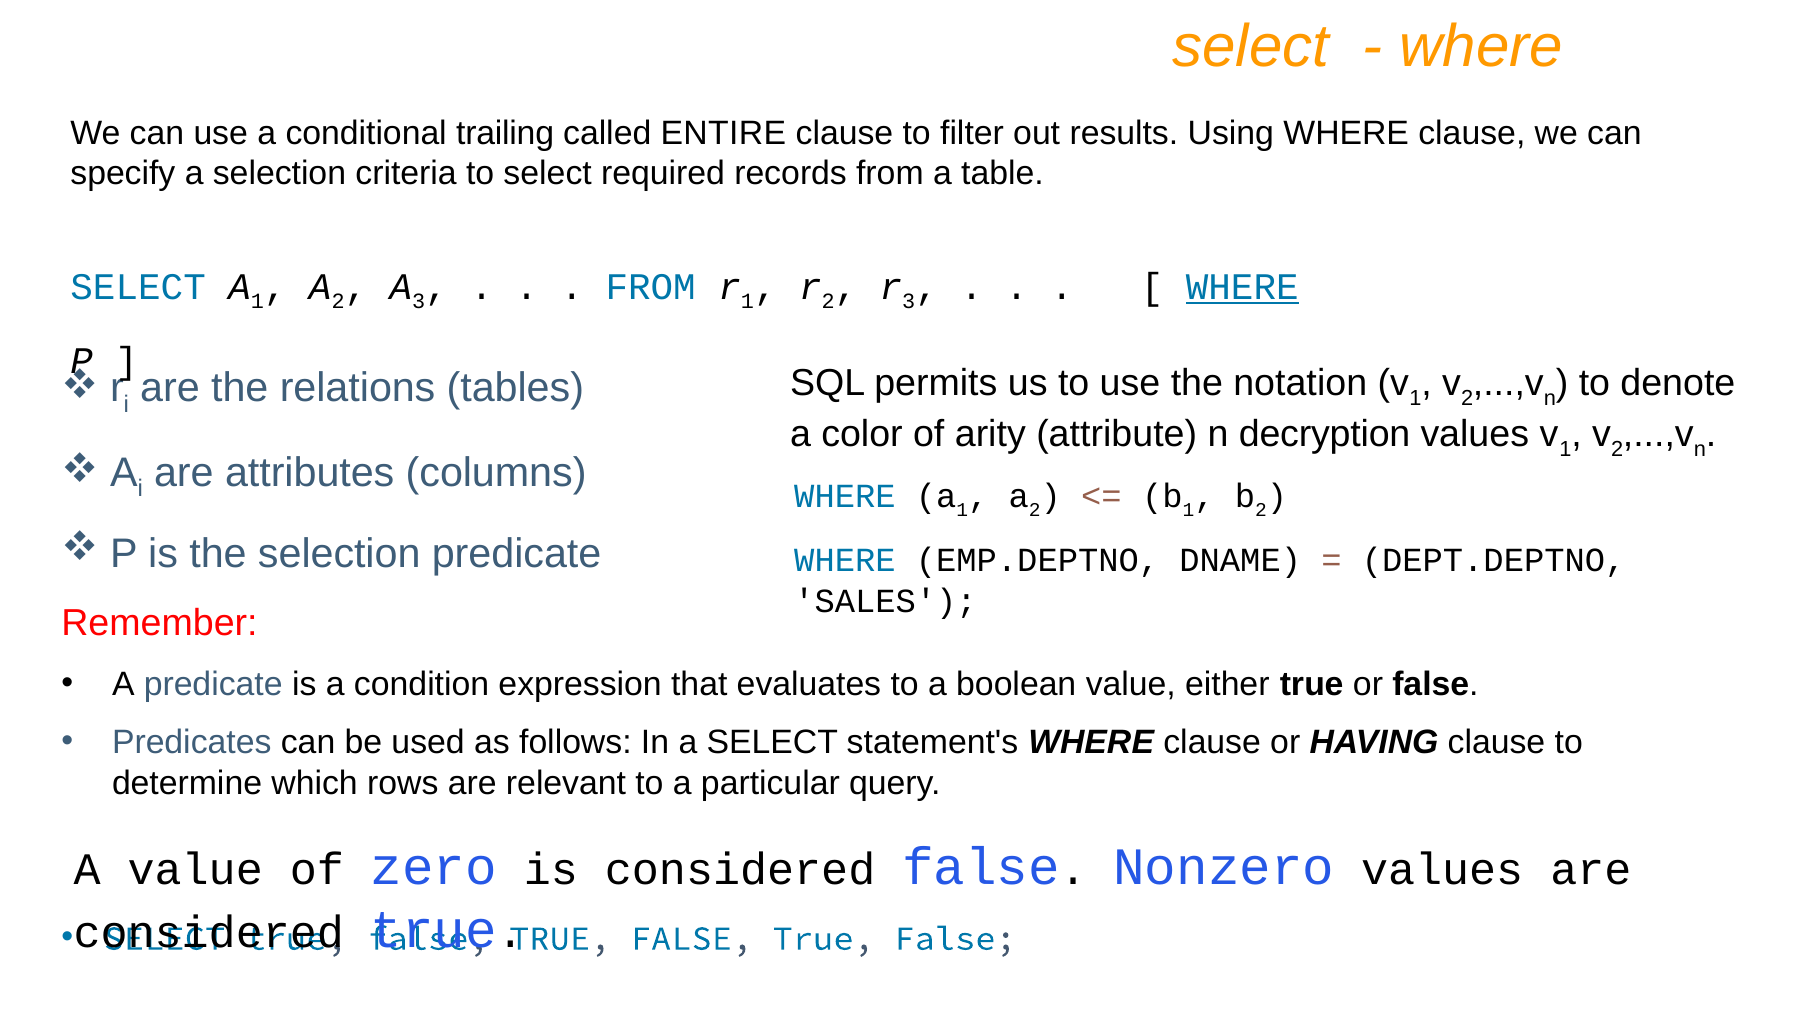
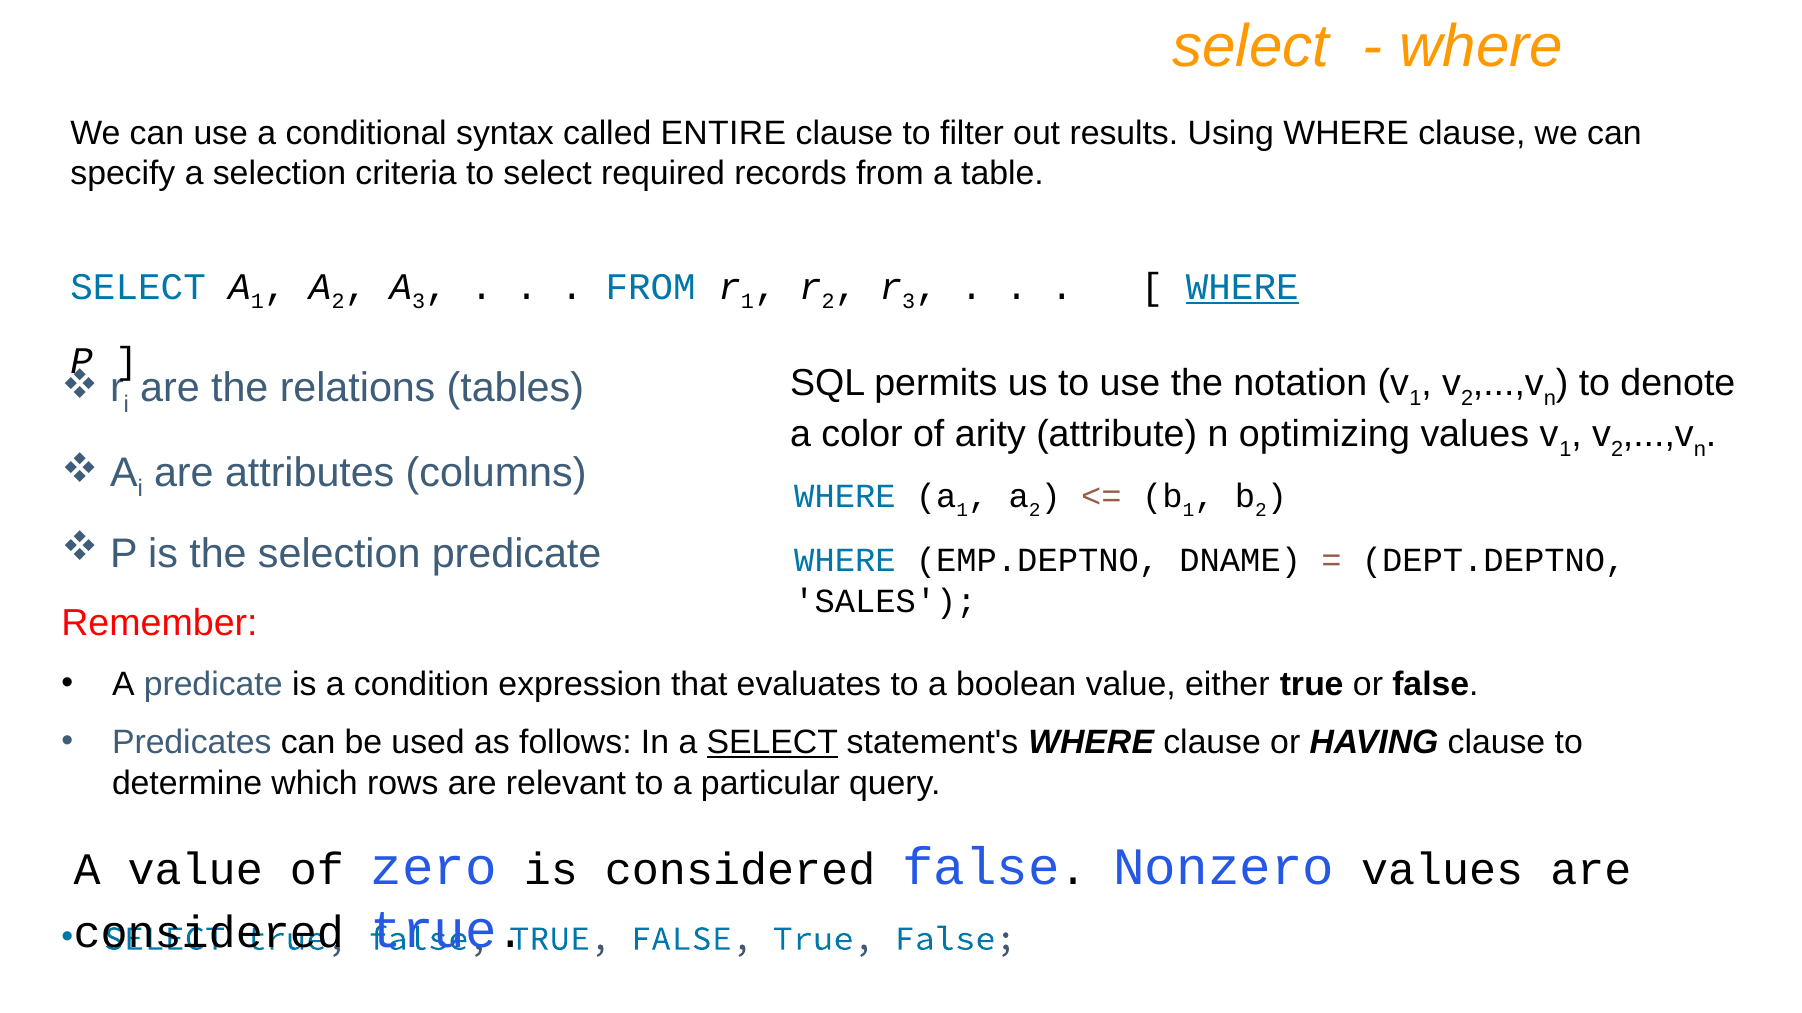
trailing: trailing -> syntax
decryption: decryption -> optimizing
SELECT at (772, 743) underline: none -> present
